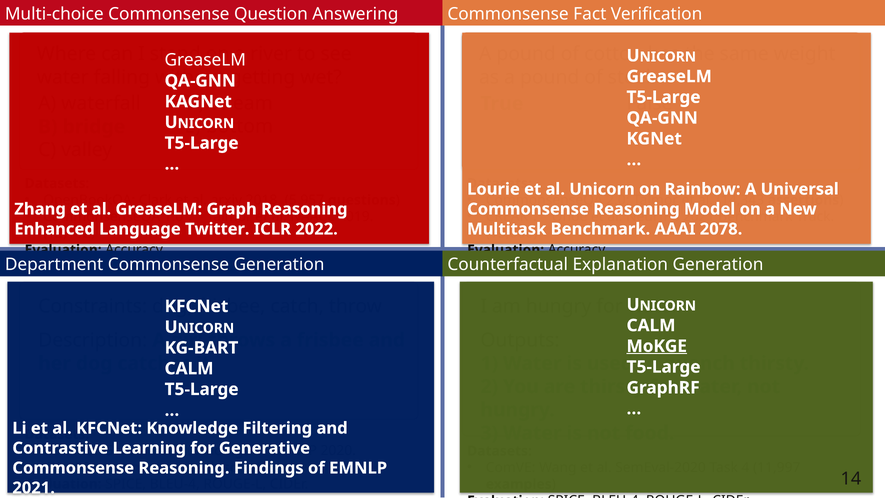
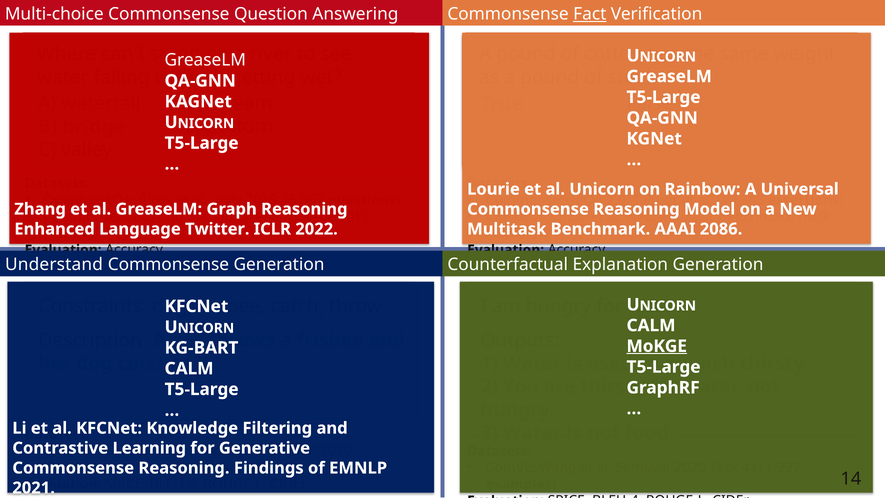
Fact underline: none -> present
2078: 2078 -> 2086
Department: Department -> Understand
